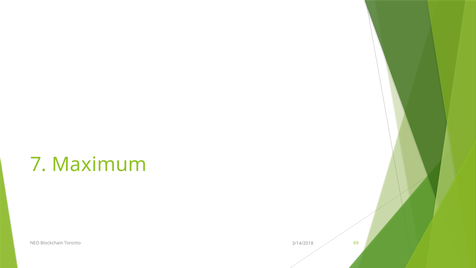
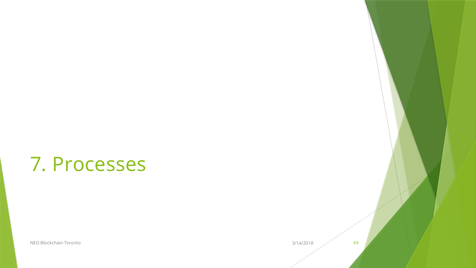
Maximum: Maximum -> Processes
